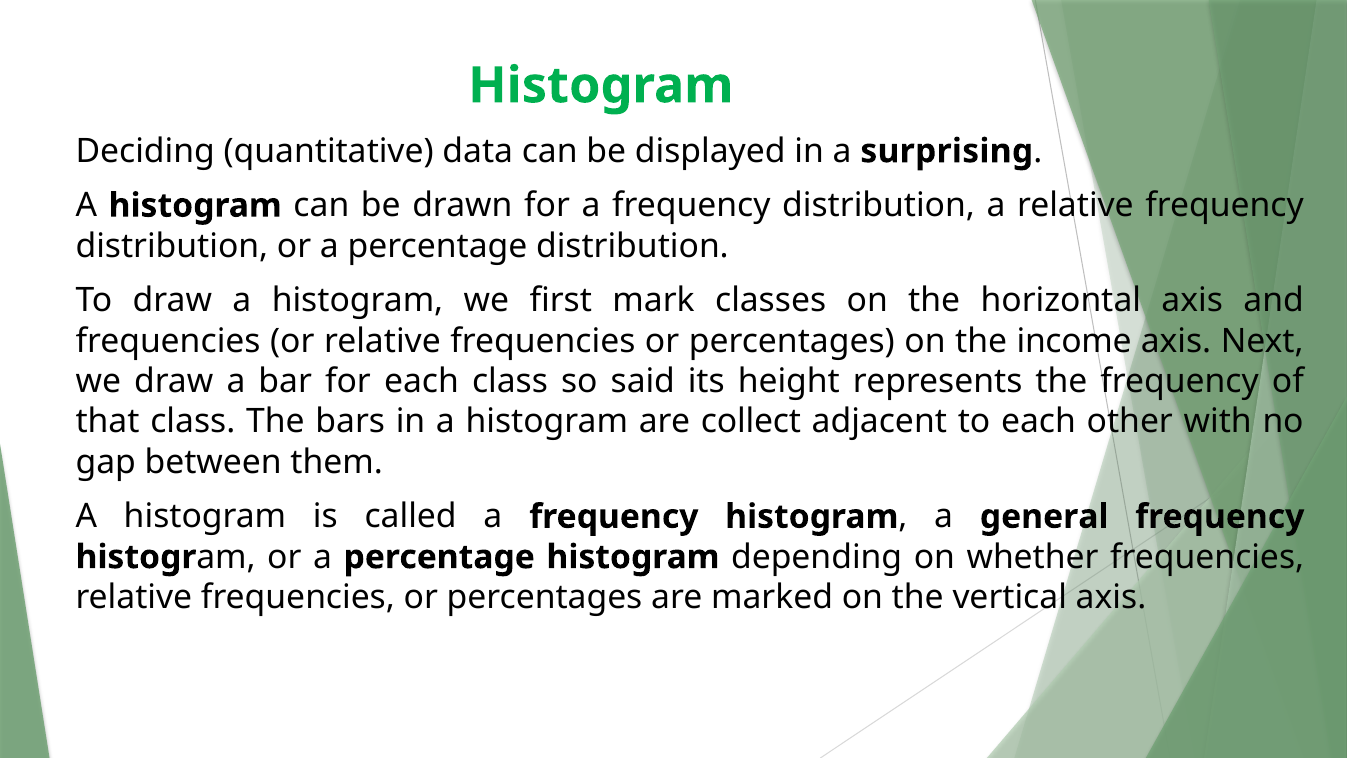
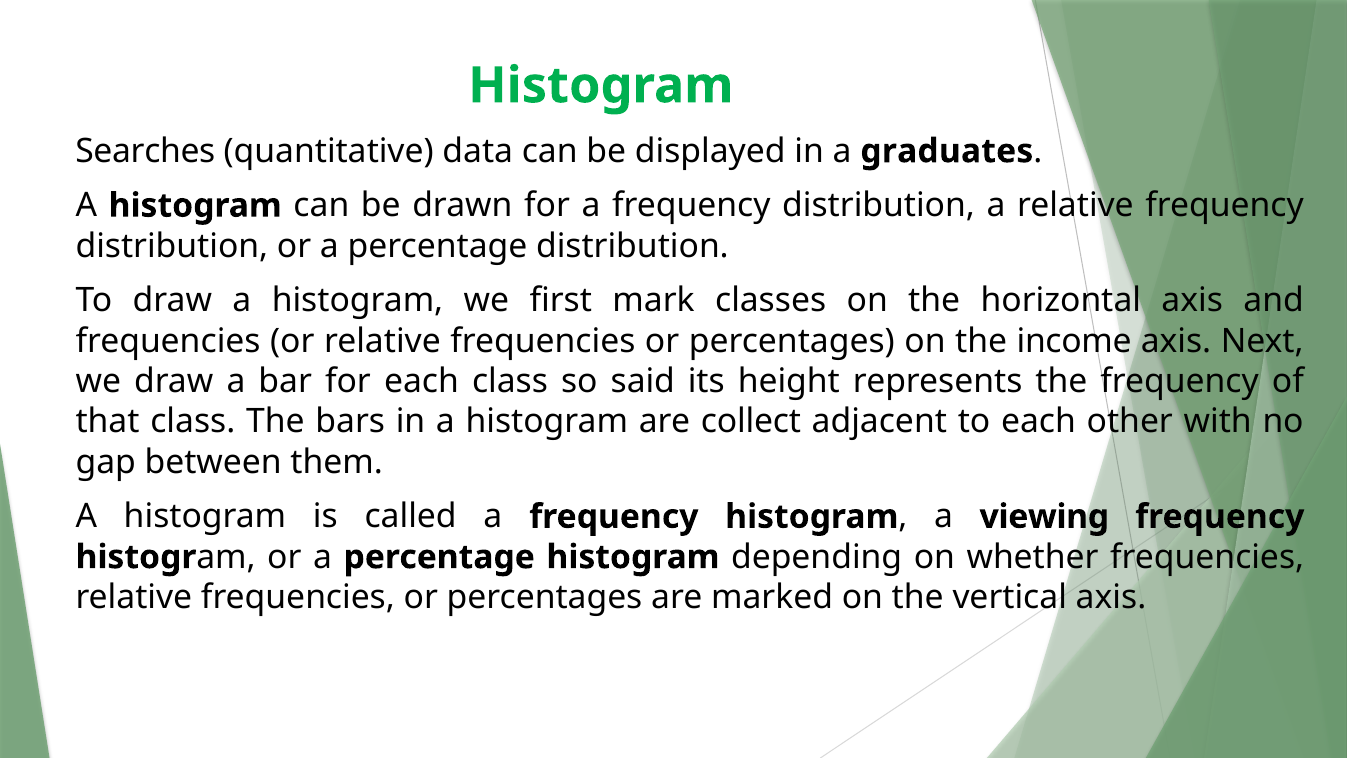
Deciding: Deciding -> Searches
surprising: surprising -> graduates
general: general -> viewing
